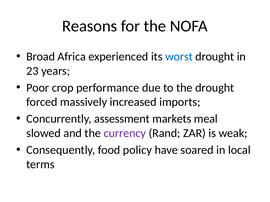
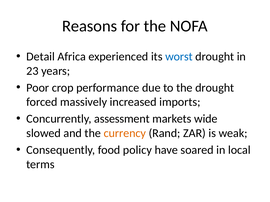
Broad: Broad -> Detail
meal: meal -> wide
currency colour: purple -> orange
